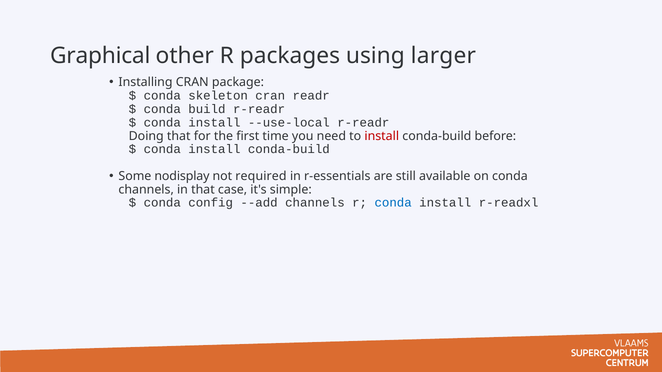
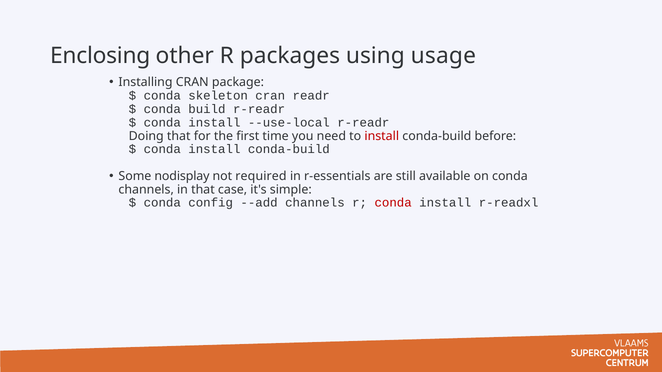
Graphical: Graphical -> Enclosing
larger: larger -> usage
conda at (393, 203) colour: blue -> red
